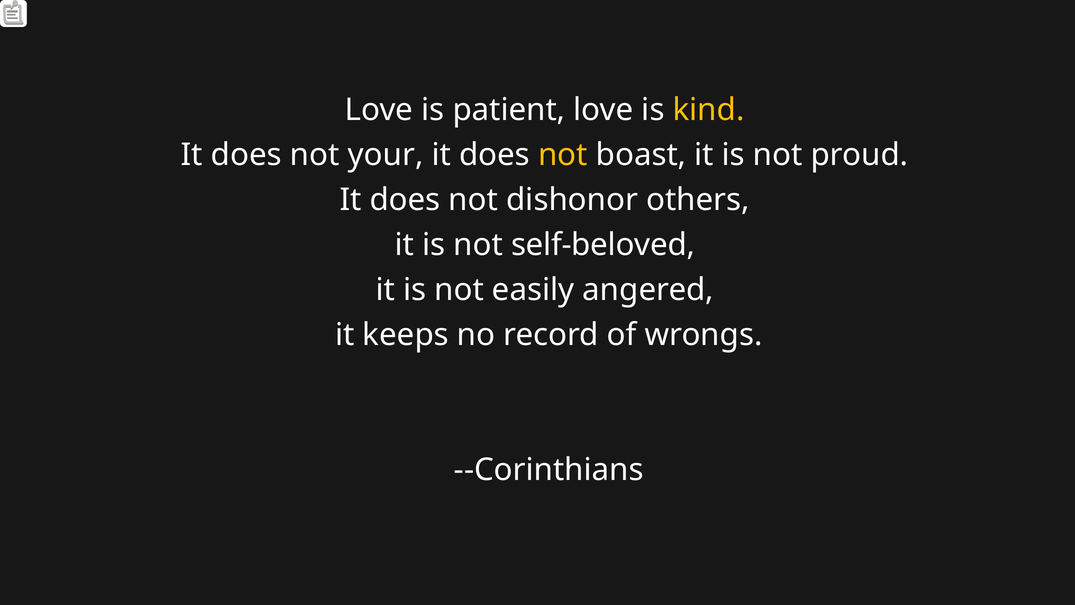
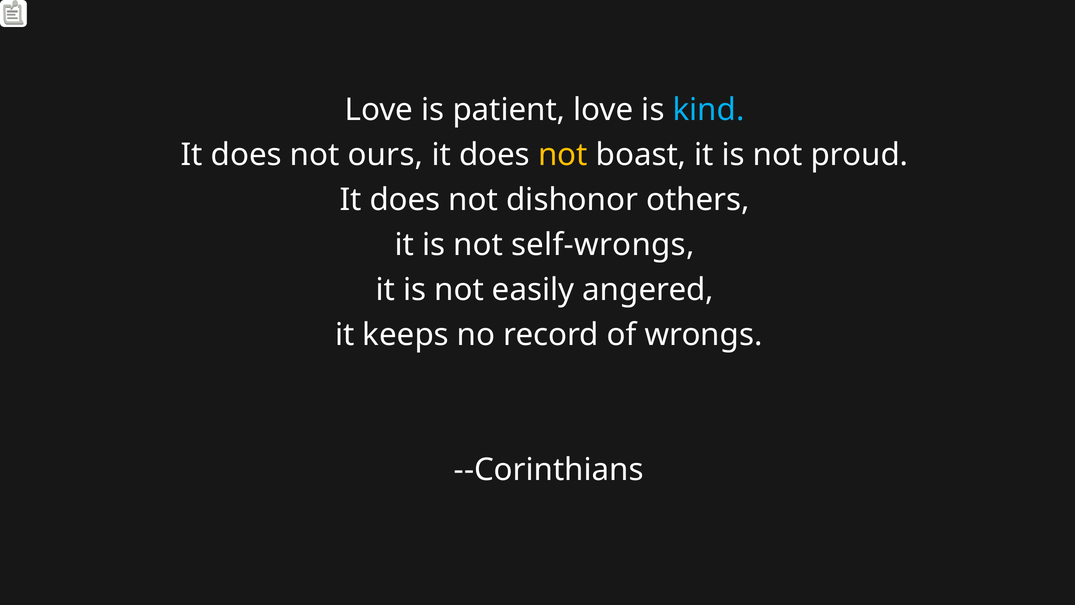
kind colour: yellow -> light blue
your: your -> ours
self-beloved: self-beloved -> self-wrongs
